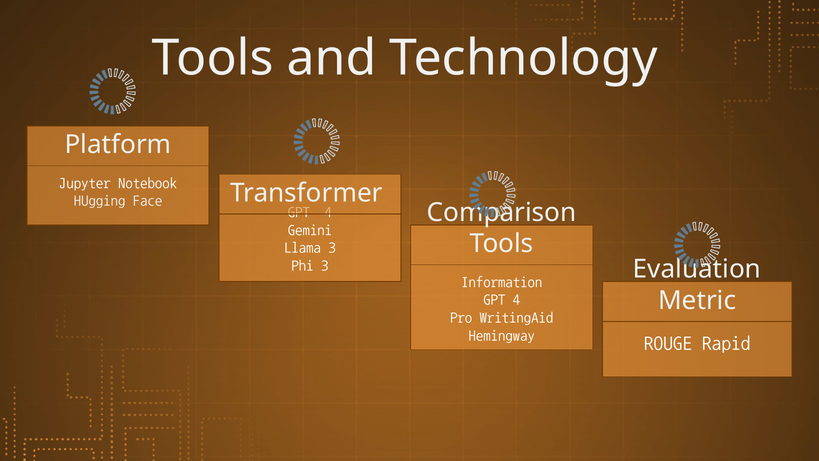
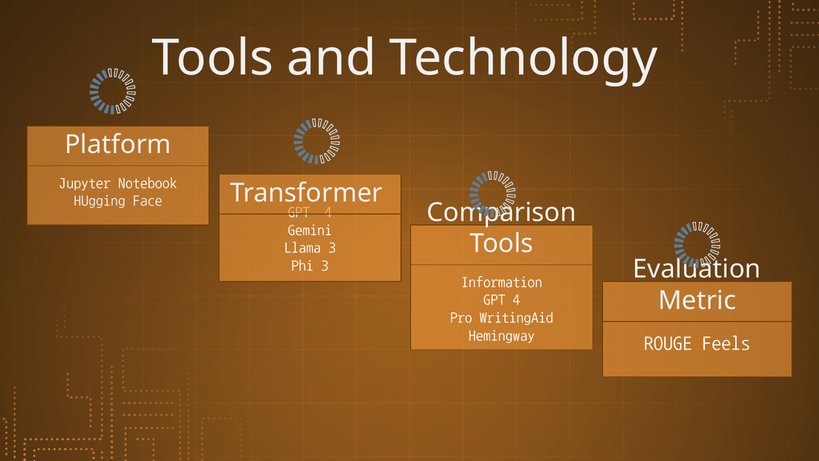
Rapid: Rapid -> Feels
